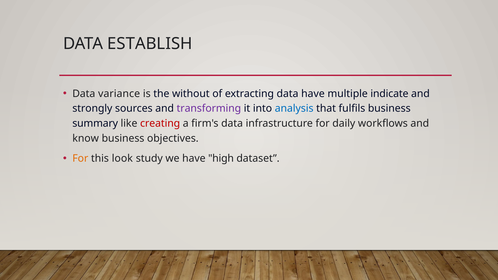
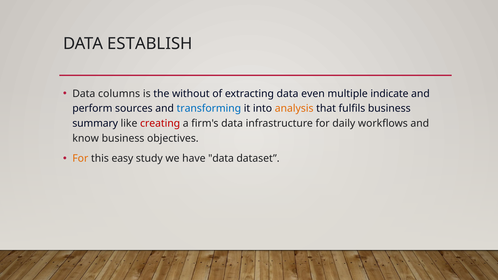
variance: variance -> columns
data have: have -> even
strongly: strongly -> perform
transforming colour: purple -> blue
analysis colour: blue -> orange
look: look -> easy
have high: high -> data
